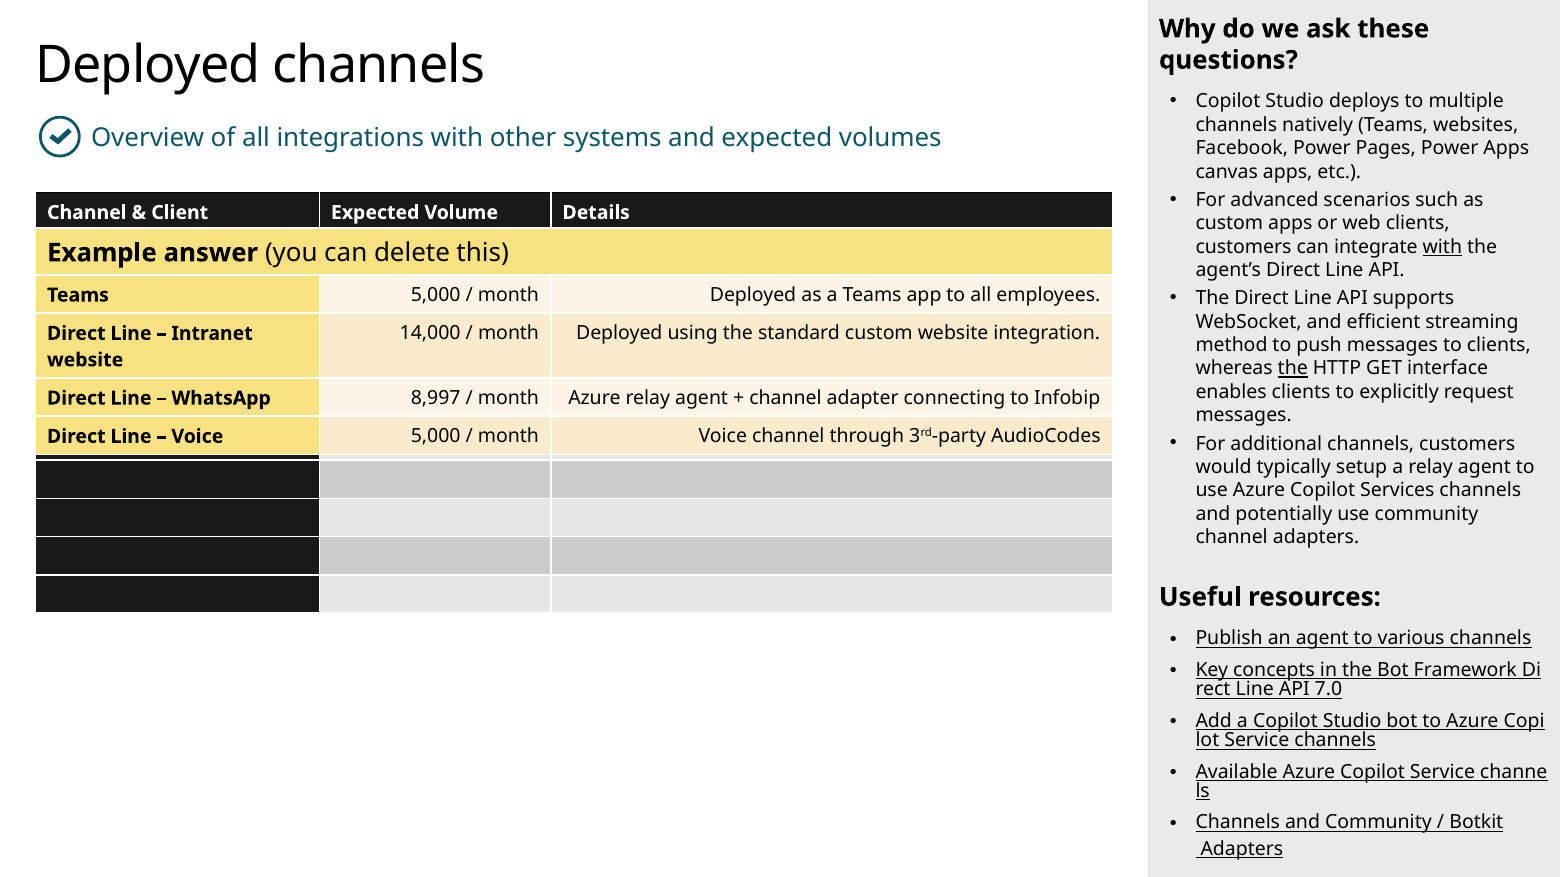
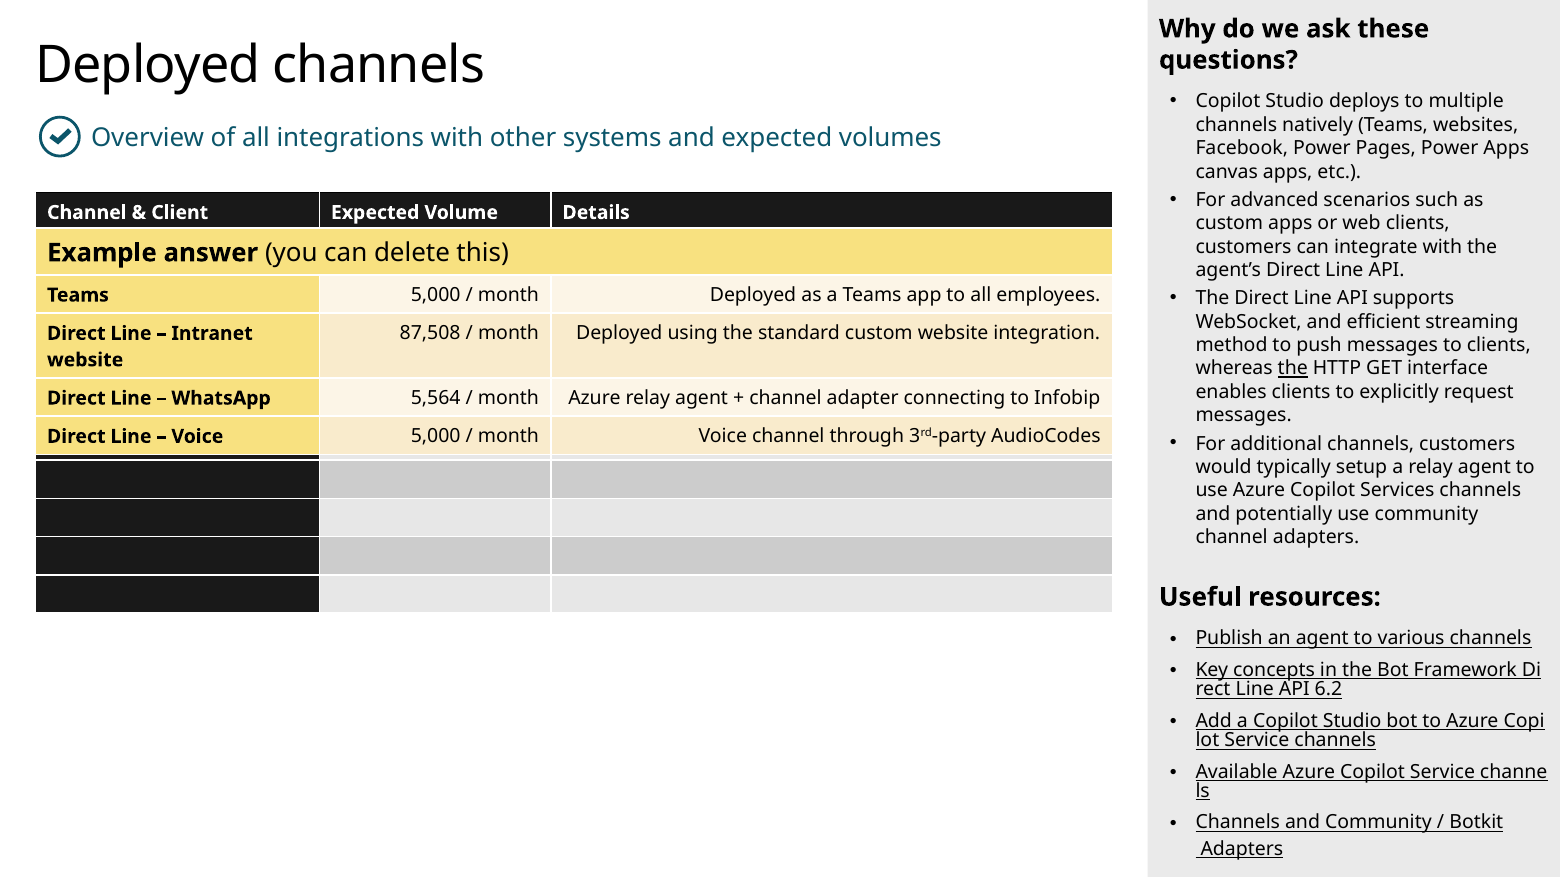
with at (1442, 247) underline: present -> none
14,000: 14,000 -> 87,508
8,997: 8,997 -> 5,564
7.0: 7.0 -> 6.2
